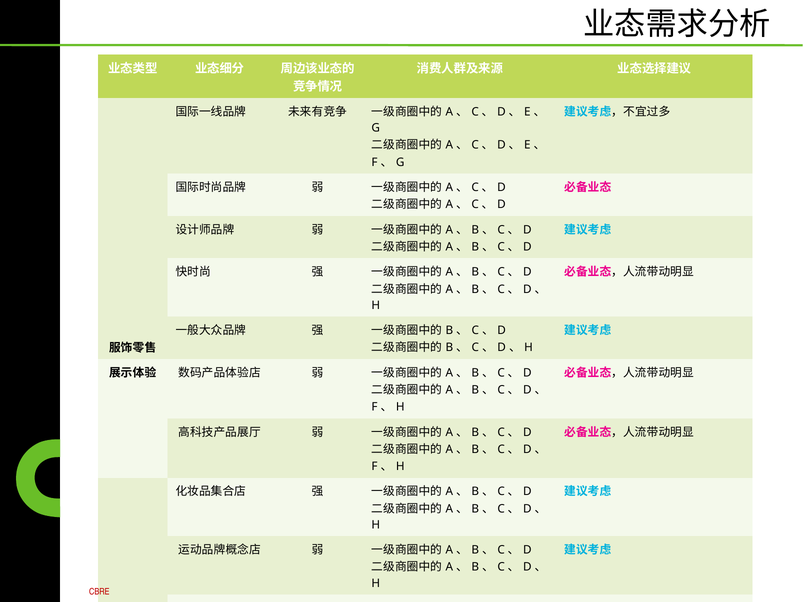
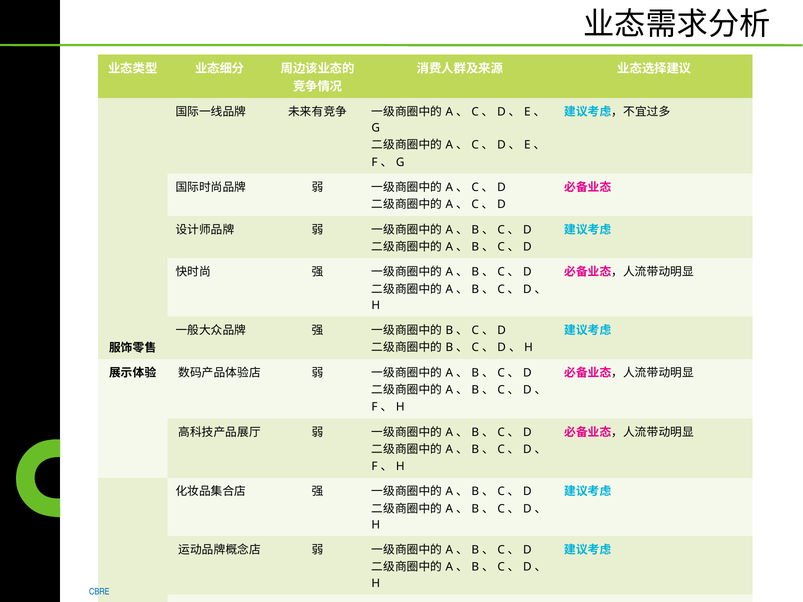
CBRE colour: red -> blue
